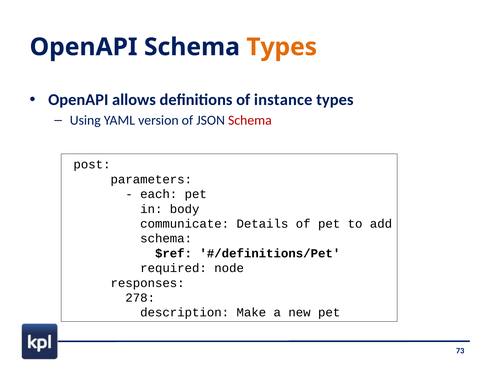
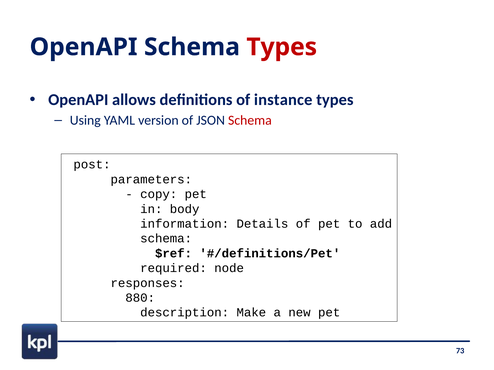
Types at (282, 47) colour: orange -> red
each: each -> copy
communicate: communicate -> information
278: 278 -> 880
